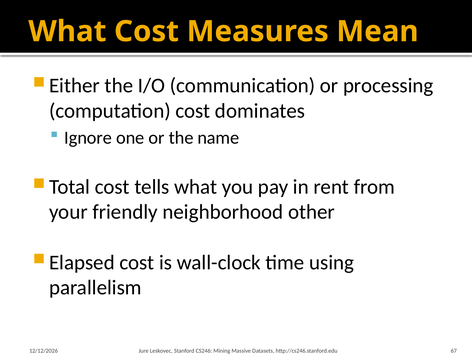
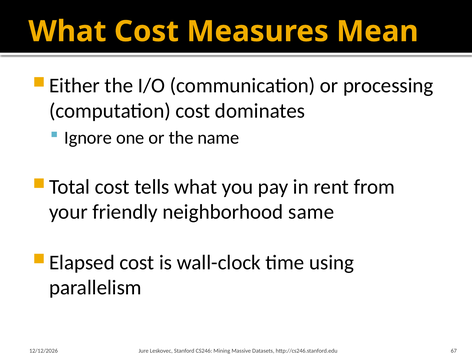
other: other -> same
